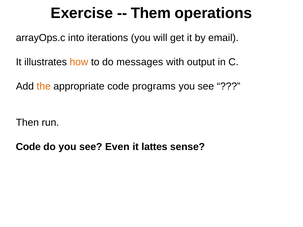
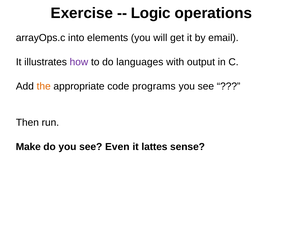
Them: Them -> Logic
iterations: iterations -> elements
how colour: orange -> purple
messages: messages -> languages
Code at (28, 147): Code -> Make
